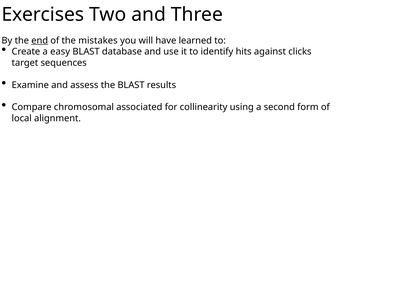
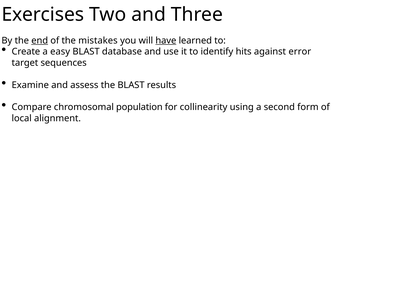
have underline: none -> present
clicks: clicks -> error
associated: associated -> population
